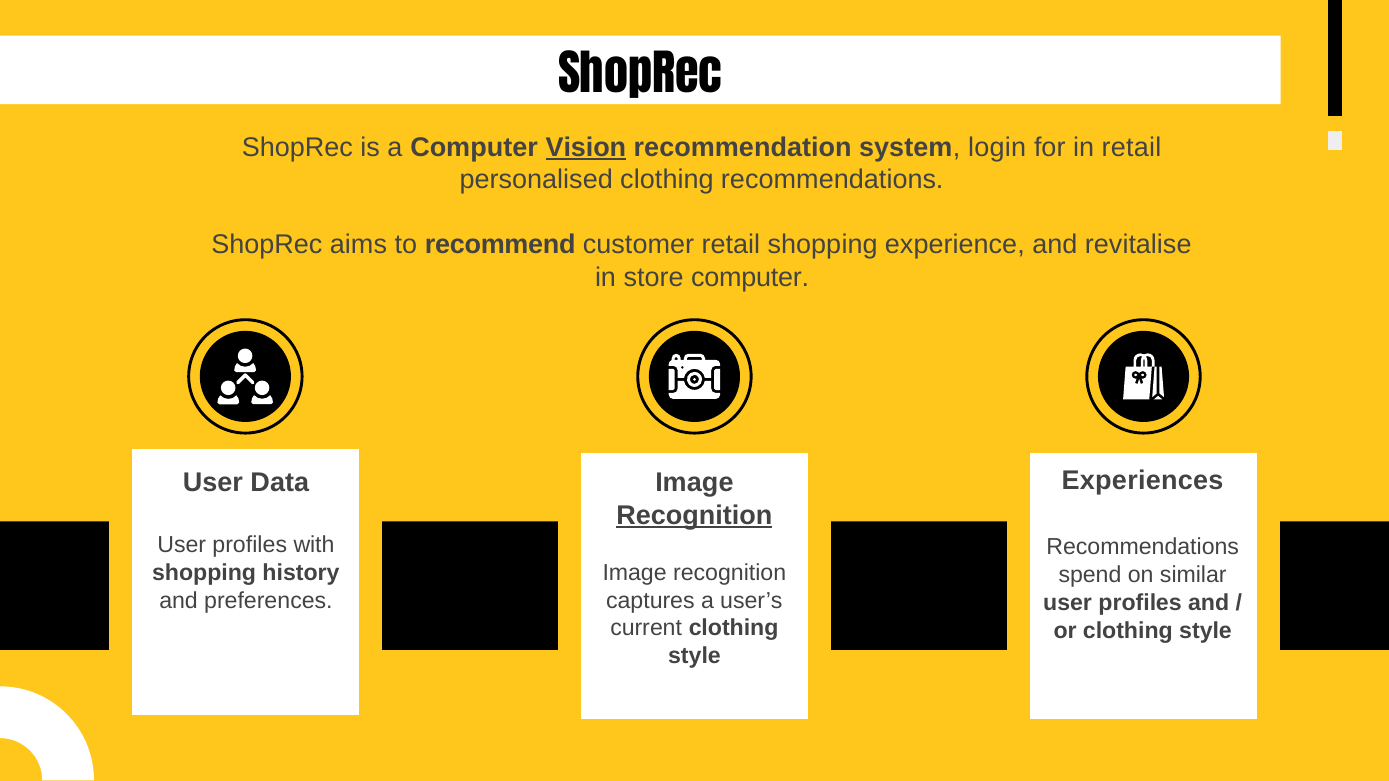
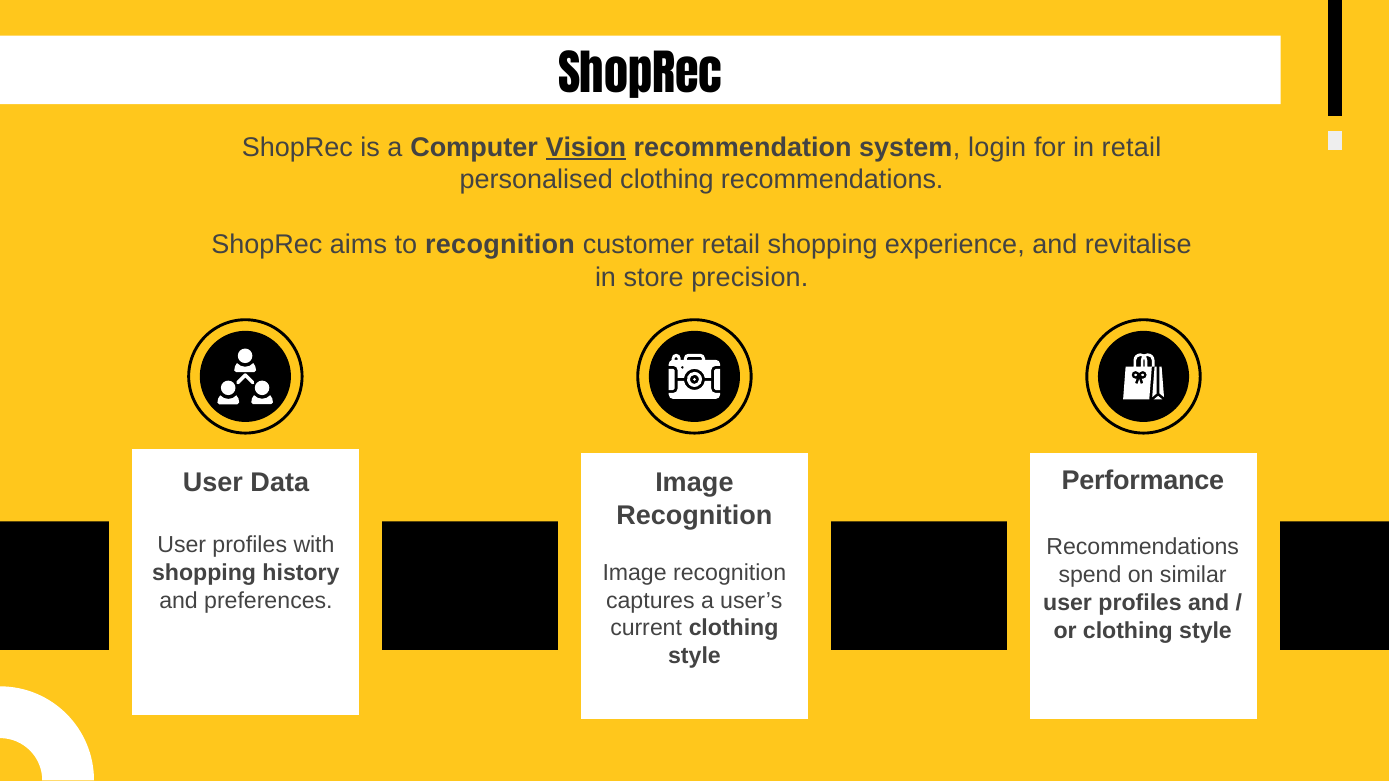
to recommend: recommend -> recognition
store computer: computer -> precision
Experiences: Experiences -> Performance
Recognition at (694, 515) underline: present -> none
